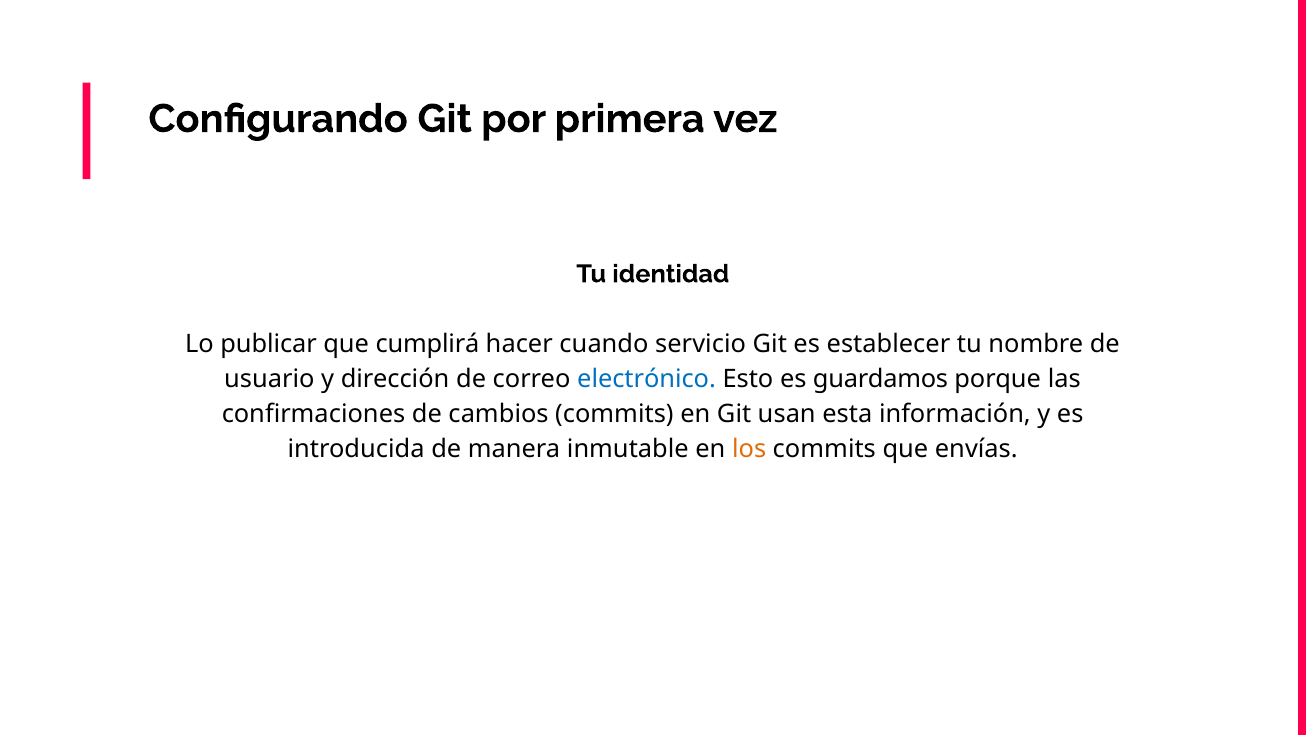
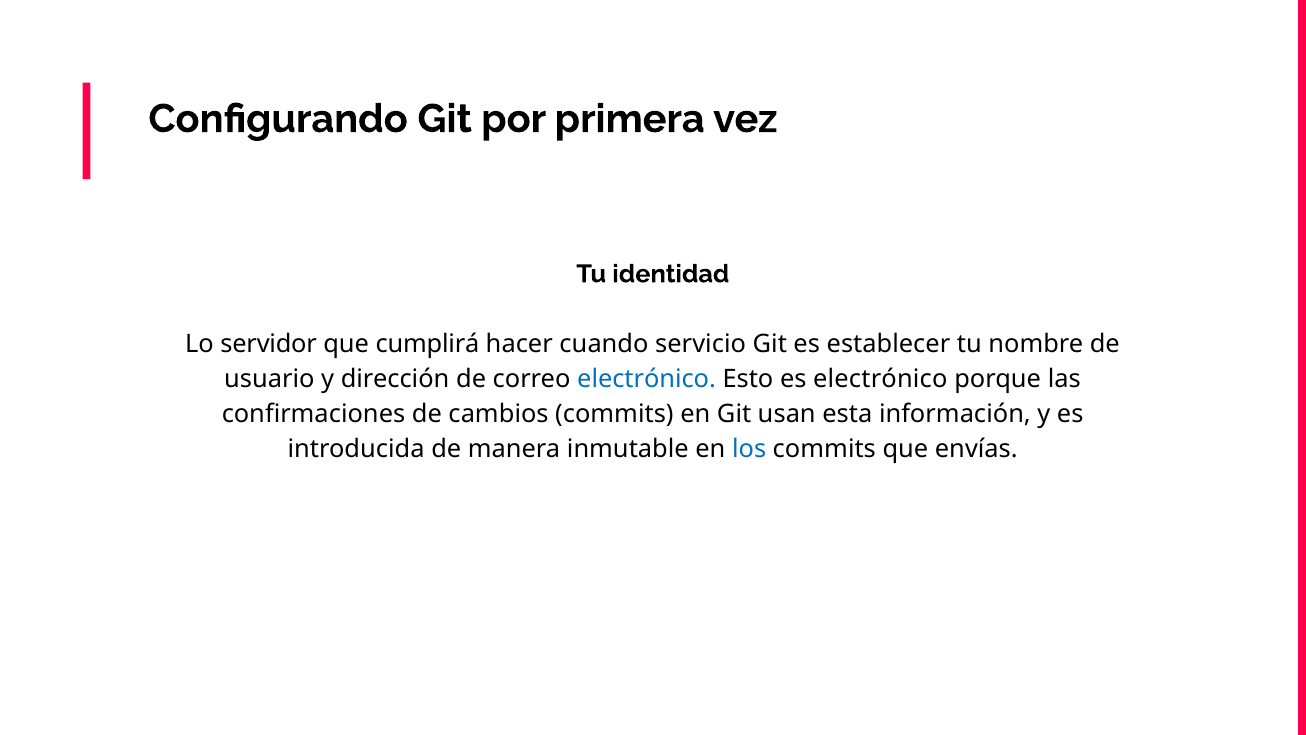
publicar: publicar -> servidor
es guardamos: guardamos -> electrónico
los colour: orange -> blue
